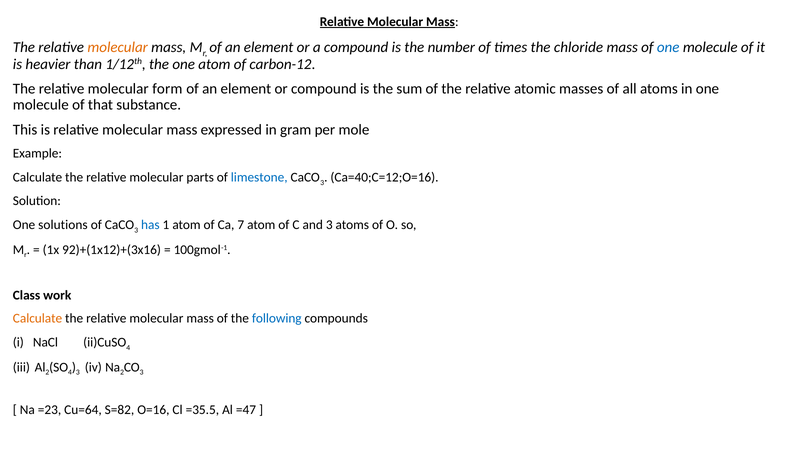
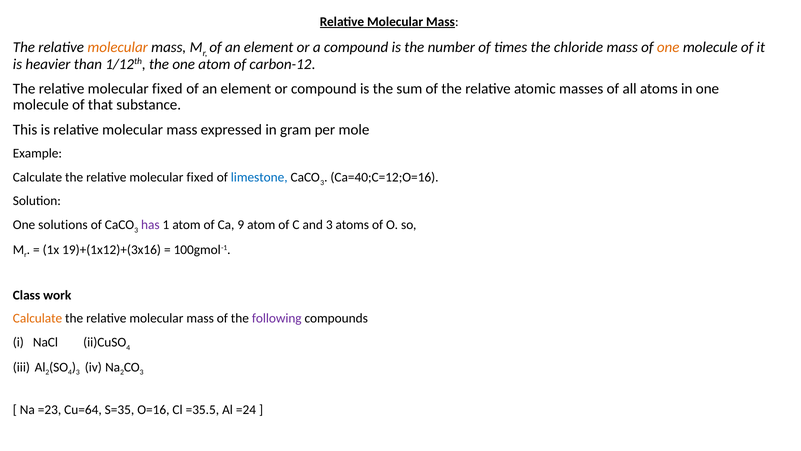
one at (668, 47) colour: blue -> orange
form at (167, 89): form -> fixed
parts at (200, 177): parts -> fixed
has colour: blue -> purple
7: 7 -> 9
92)+(1x12)+(3x16: 92)+(1x12)+(3x16 -> 19)+(1x12)+(3x16
following colour: blue -> purple
S=82: S=82 -> S=35
=47: =47 -> =24
